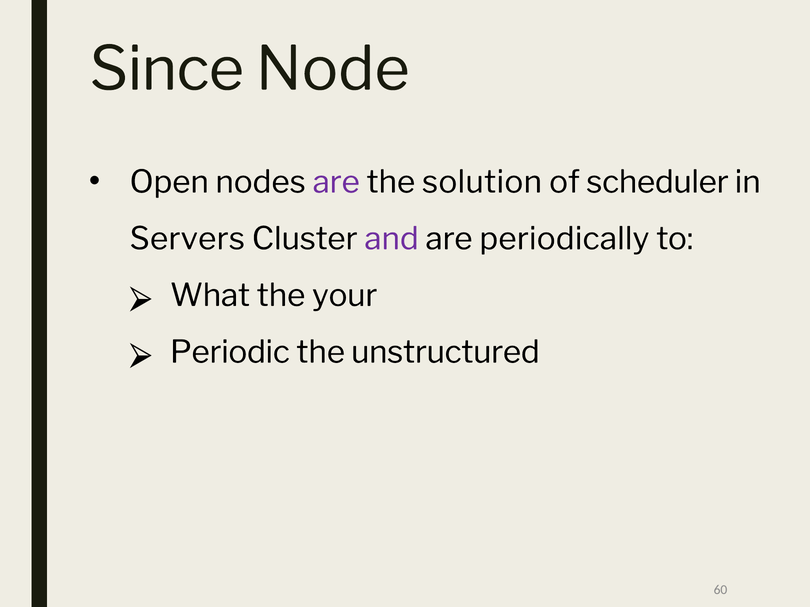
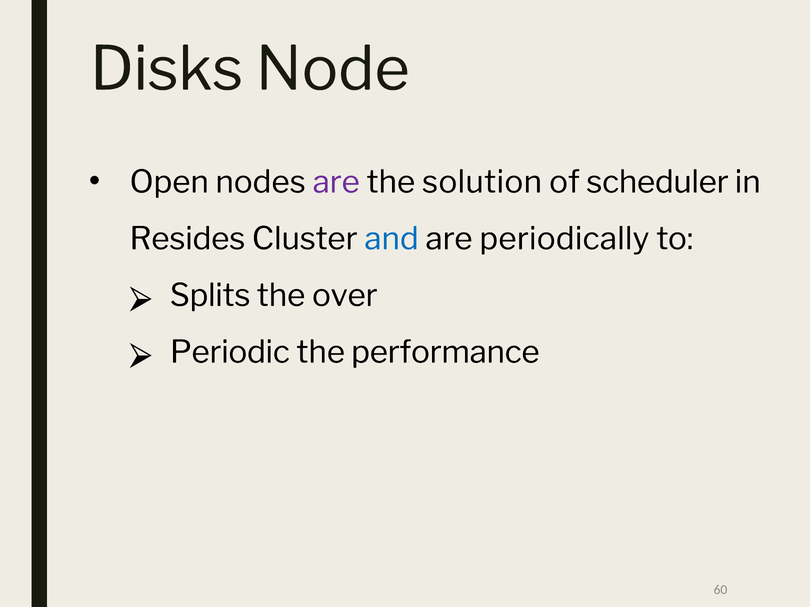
Since: Since -> Disks
Servers: Servers -> Resides
and colour: purple -> blue
What: What -> Splits
your: your -> over
unstructured: unstructured -> performance
